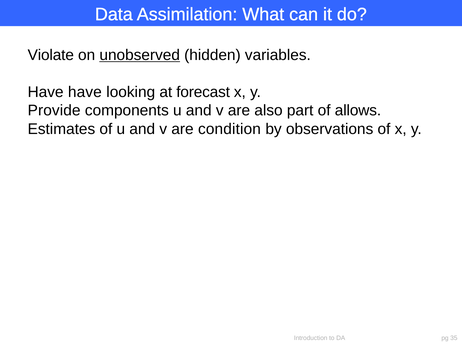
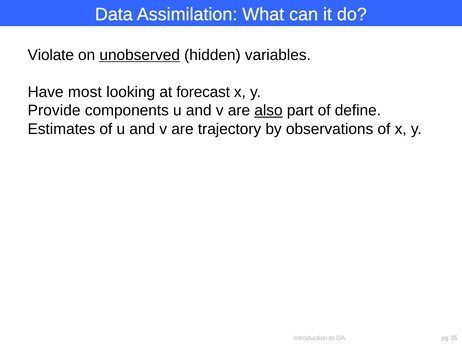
Have have: have -> most
also underline: none -> present
allows: allows -> define
condition: condition -> trajectory
